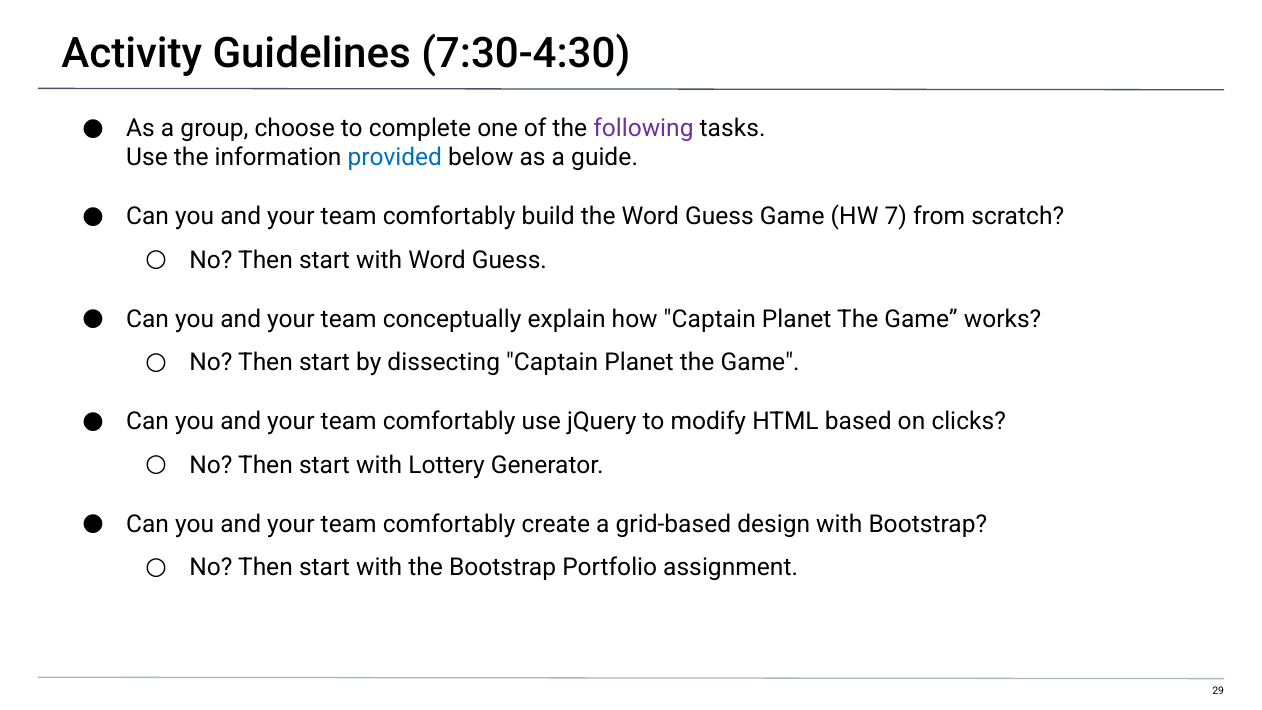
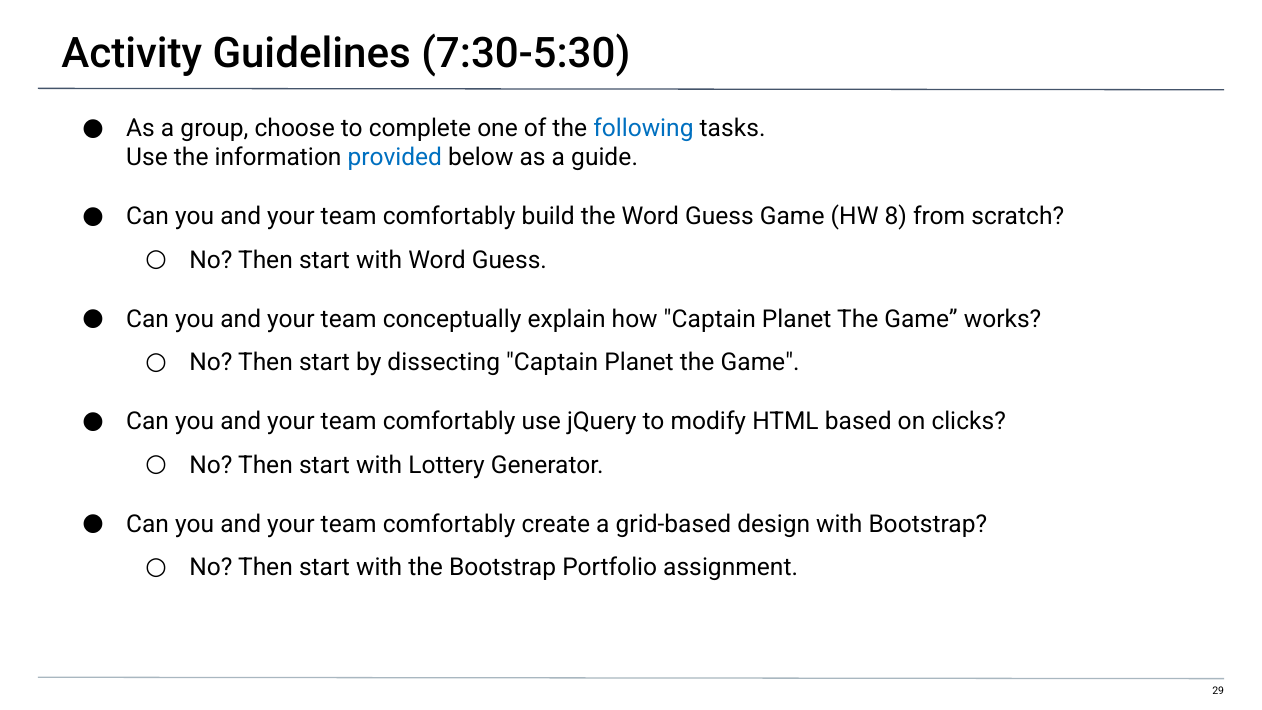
7:30-4:30: 7:30-4:30 -> 7:30-5:30
following colour: purple -> blue
7: 7 -> 8
